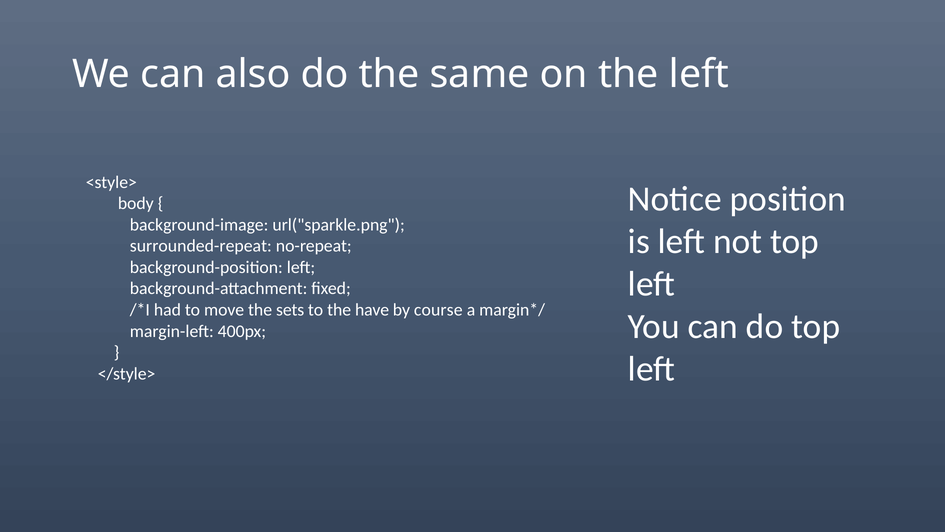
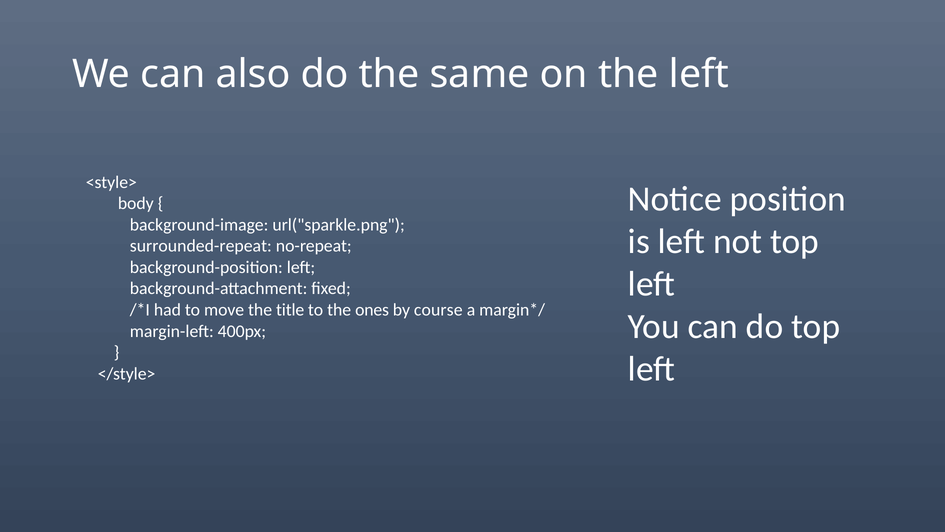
sets: sets -> title
have: have -> ones
